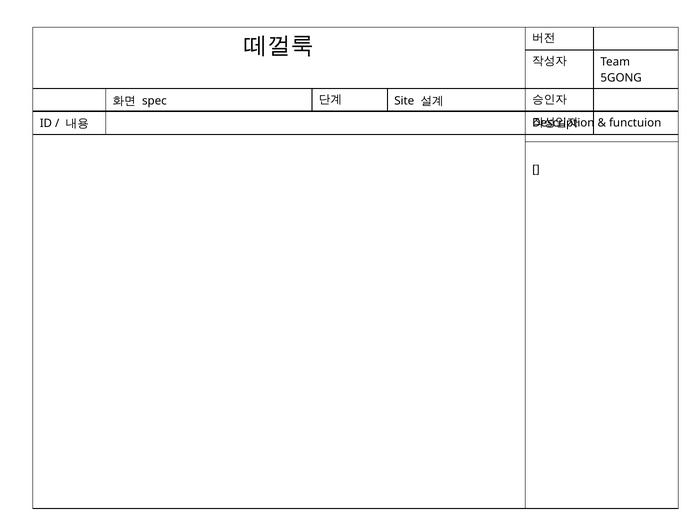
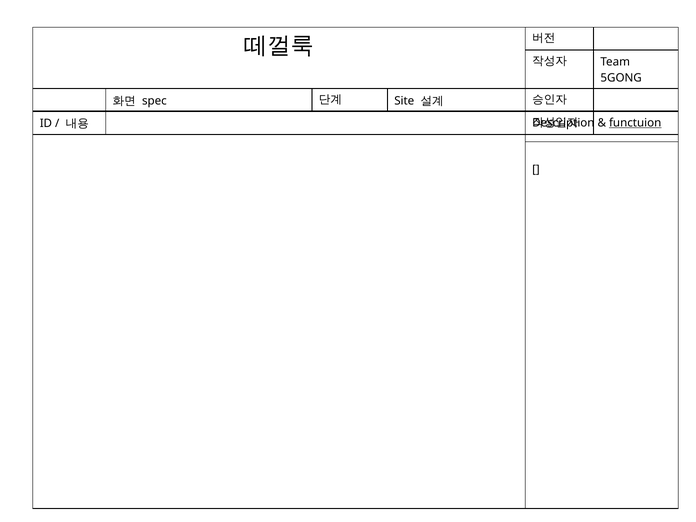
functuion underline: none -> present
